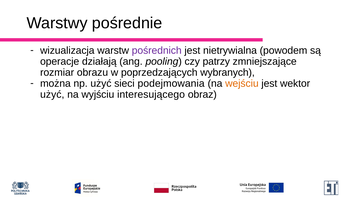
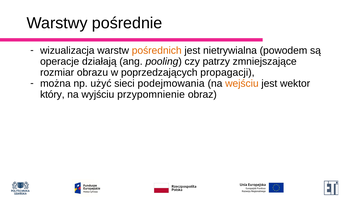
pośrednich colour: purple -> orange
wybranych: wybranych -> propagacji
użyć at (52, 94): użyć -> który
interesującego: interesującego -> przypomnienie
